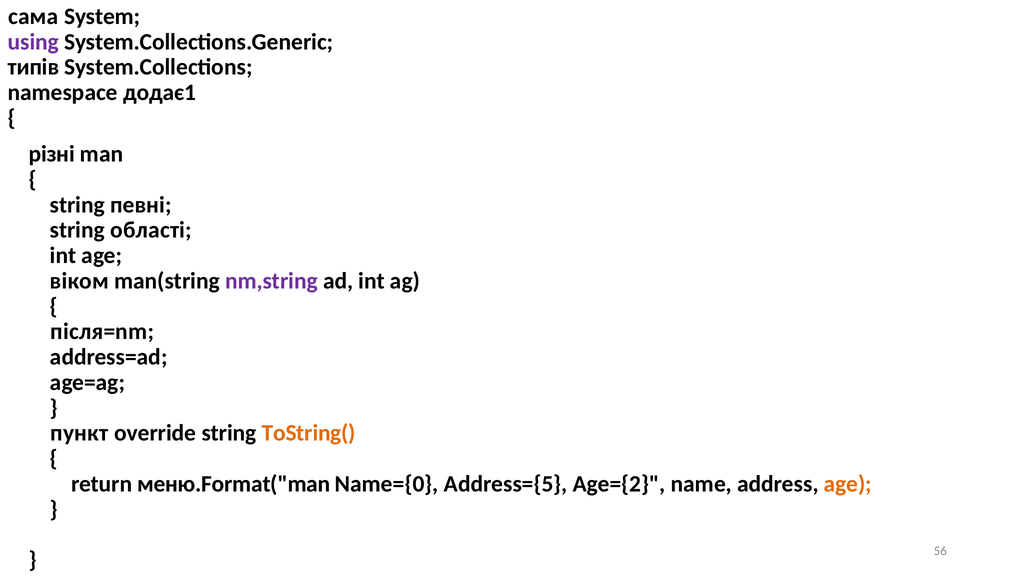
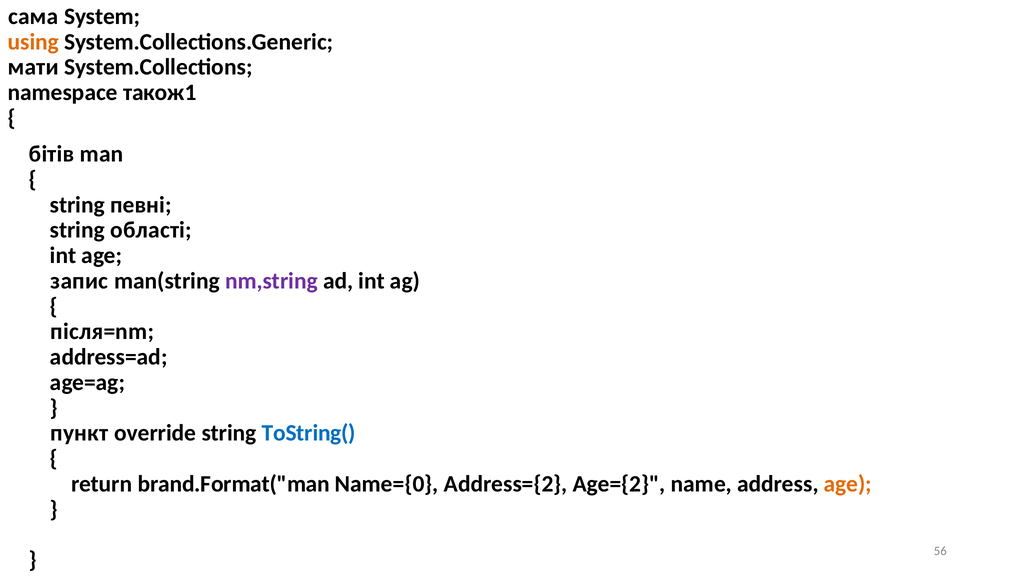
using colour: purple -> orange
типів: типів -> мати
додає1: додає1 -> також1
різні: різні -> бітів
віком: віком -> запис
ToString( colour: orange -> blue
меню.Format("man: меню.Format("man -> brand.Format("man
Address={5: Address={5 -> Address={2
